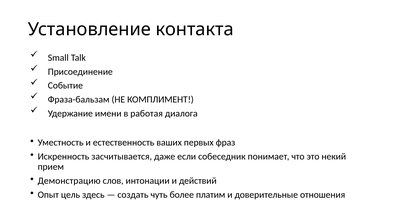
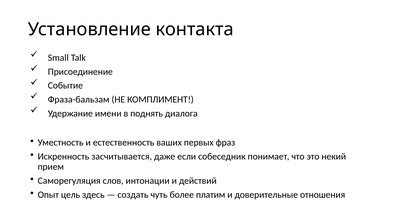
работая: работая -> поднять
Демонстрацию: Демонстрацию -> Саморегуляция
